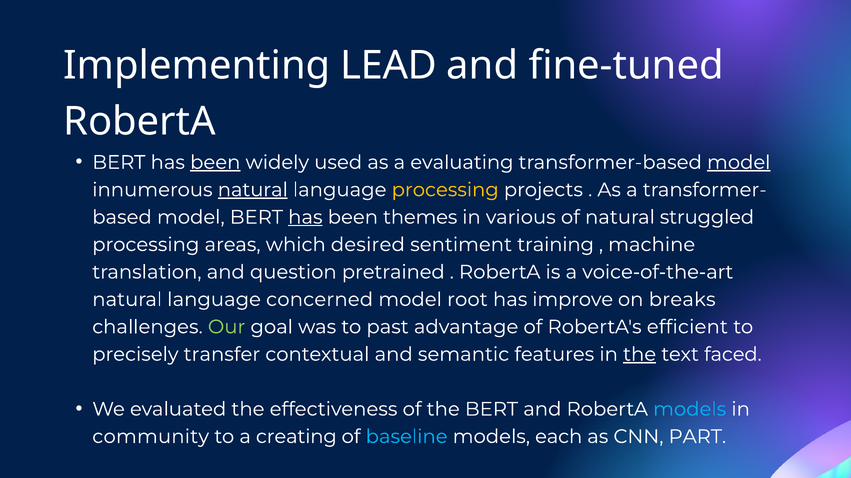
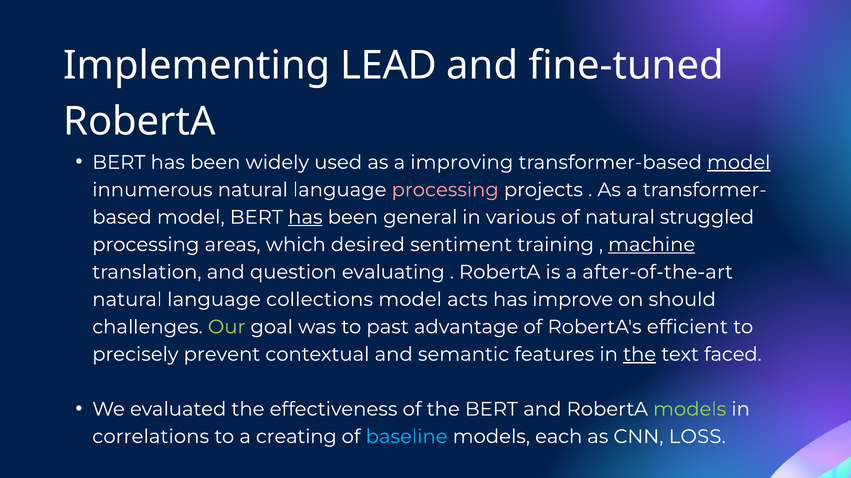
been at (215, 163) underline: present -> none
evaluating: evaluating -> improving
natural at (253, 190) underline: present -> none
processing at (445, 190) colour: yellow -> pink
themes: themes -> general
machine underline: none -> present
pretrained: pretrained -> evaluating
voice-of-the-art: voice-of-the-art -> after-of-the-art
concerned: concerned -> collections
root: root -> acts
breaks: breaks -> should
transfer: transfer -> prevent
models at (690, 410) colour: light blue -> light green
community: community -> correlations
PART: PART -> LOSS
